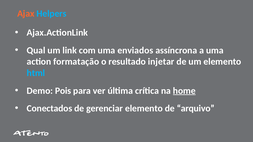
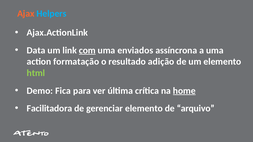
Qual: Qual -> Data
com underline: none -> present
injetar: injetar -> adição
html colour: light blue -> light green
Pois: Pois -> Fica
Conectados: Conectados -> Facilitadora
